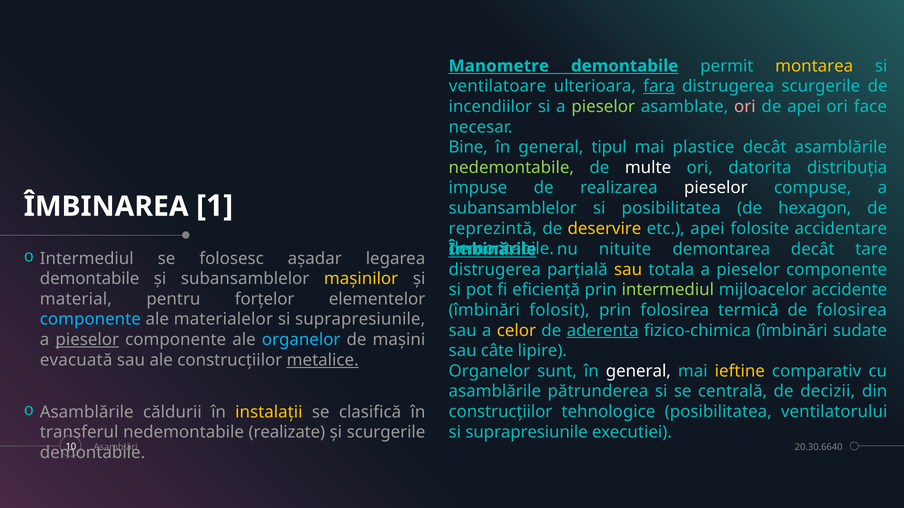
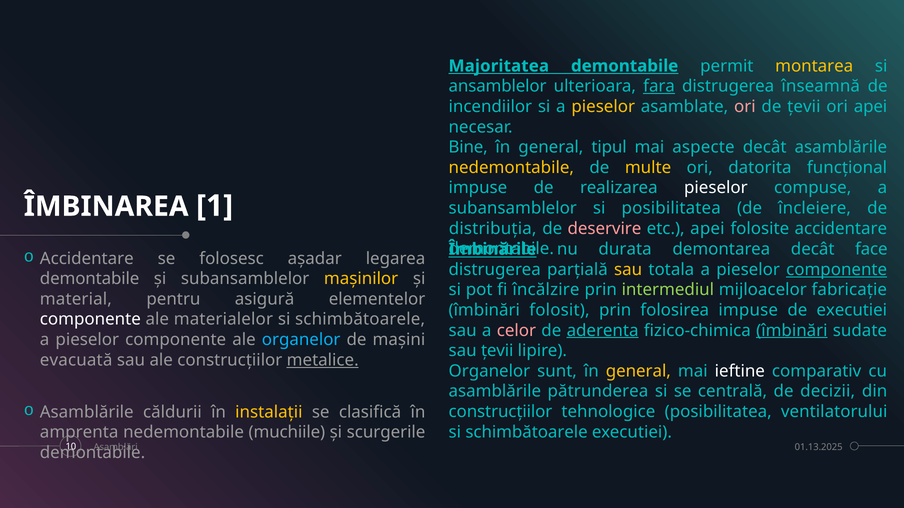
Manometre: Manometre -> Majoritatea
ventilatoare: ventilatoare -> ansamblelor
distrugerea scurgerile: scurgerile -> înseamnă
pieselor at (603, 107) colour: light green -> yellow
de apei: apei -> țevii
ori face: face -> apei
plastice: plastice -> aspecte
nedemontabile at (511, 168) colour: light green -> yellow
multe colour: white -> yellow
distribuția: distribuția -> funcțional
hexagon: hexagon -> încleiere
reprezintă: reprezintă -> distribuția
deservire colour: yellow -> pink
nituite: nituite -> durata
tare: tare -> face
Intermediul at (87, 259): Intermediul -> Accidentare
componente at (837, 270) underline: none -> present
eficiență: eficiență -> încălzire
accidente: accidente -> fabricație
forțelor: forțelor -> asigură
folosirea termică: termică -> impuse
de folosirea: folosirea -> executiei
componente at (90, 320) colour: light blue -> white
suprapresiunile at (360, 320): suprapresiunile -> schimbătoarele
celor colour: yellow -> pink
îmbinări at (792, 331) underline: none -> present
pieselor at (87, 340) underline: present -> none
sau câte: câte -> țevii
general at (638, 371) colour: white -> yellow
ieftine colour: yellow -> white
suprapresiunile at (527, 432): suprapresiunile -> schimbătoarele
transferul: transferul -> amprenta
realizate: realizate -> muchiile
20.30.6640: 20.30.6640 -> 01.13.2025
